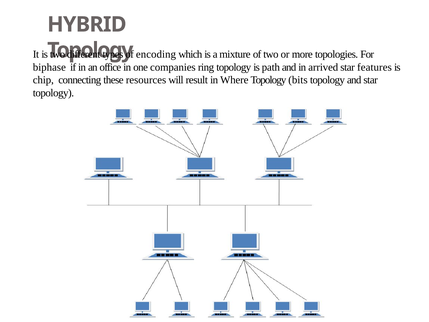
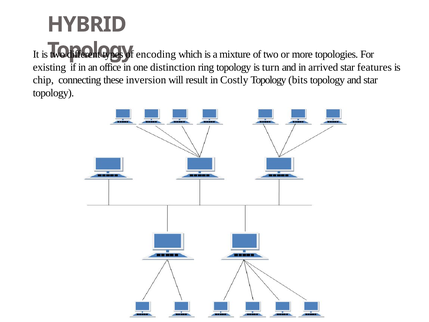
biphase: biphase -> existing
companies: companies -> distinction
path: path -> turn
resources: resources -> inversion
Where: Where -> Costly
